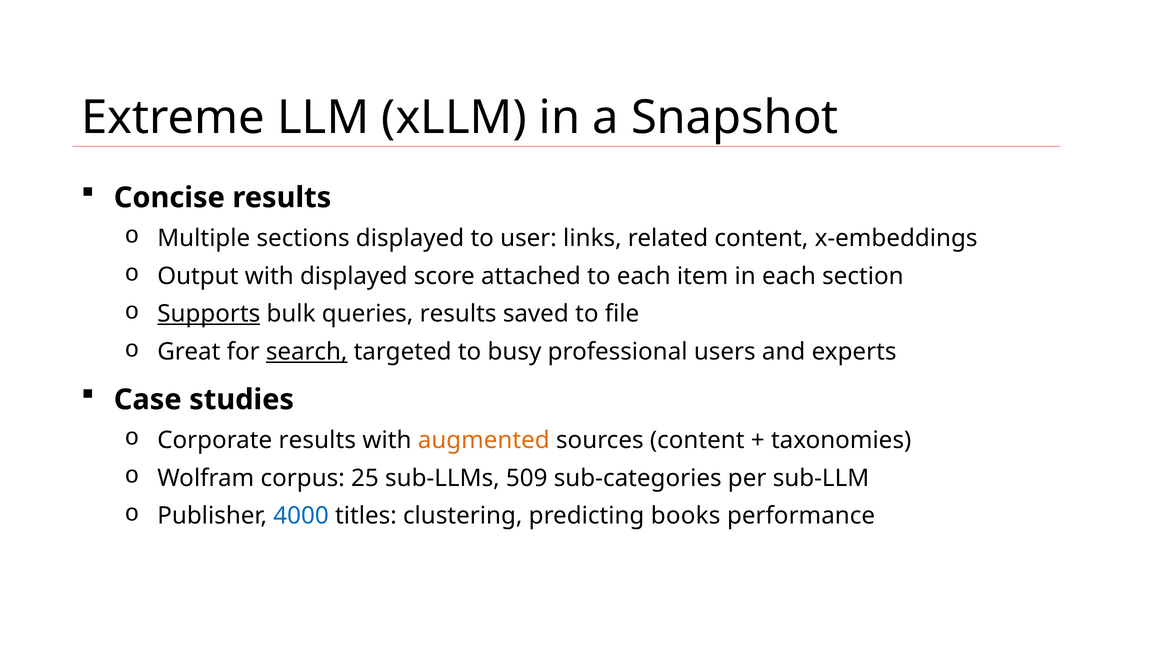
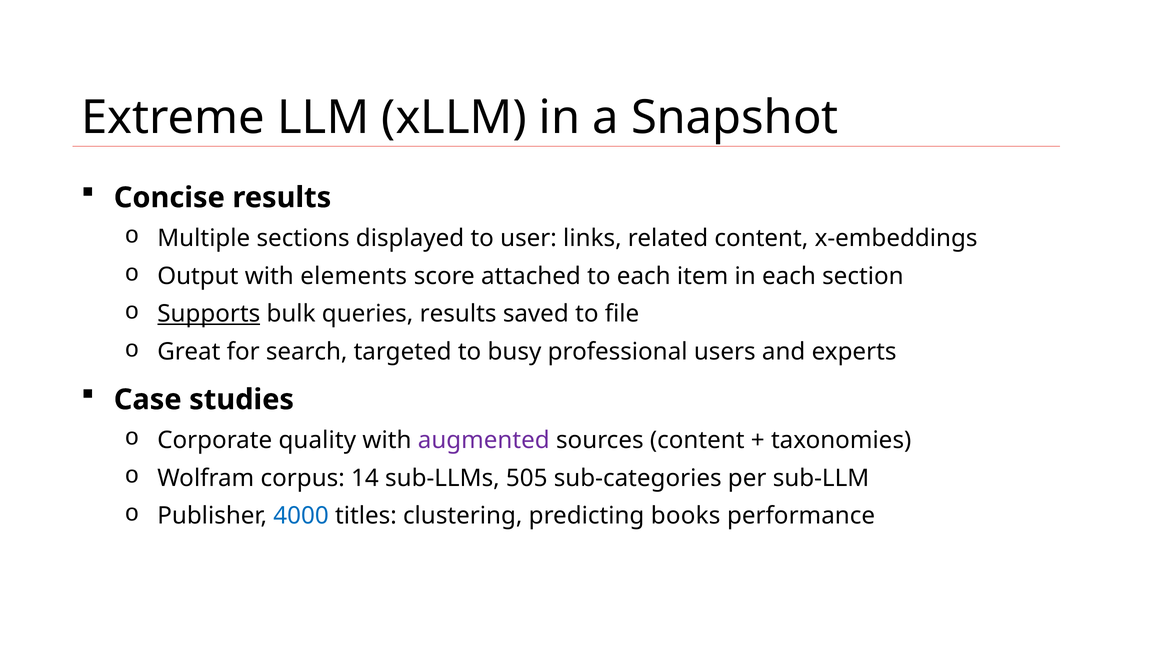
with displayed: displayed -> elements
search underline: present -> none
Corporate results: results -> quality
augmented colour: orange -> purple
25: 25 -> 14
509: 509 -> 505
